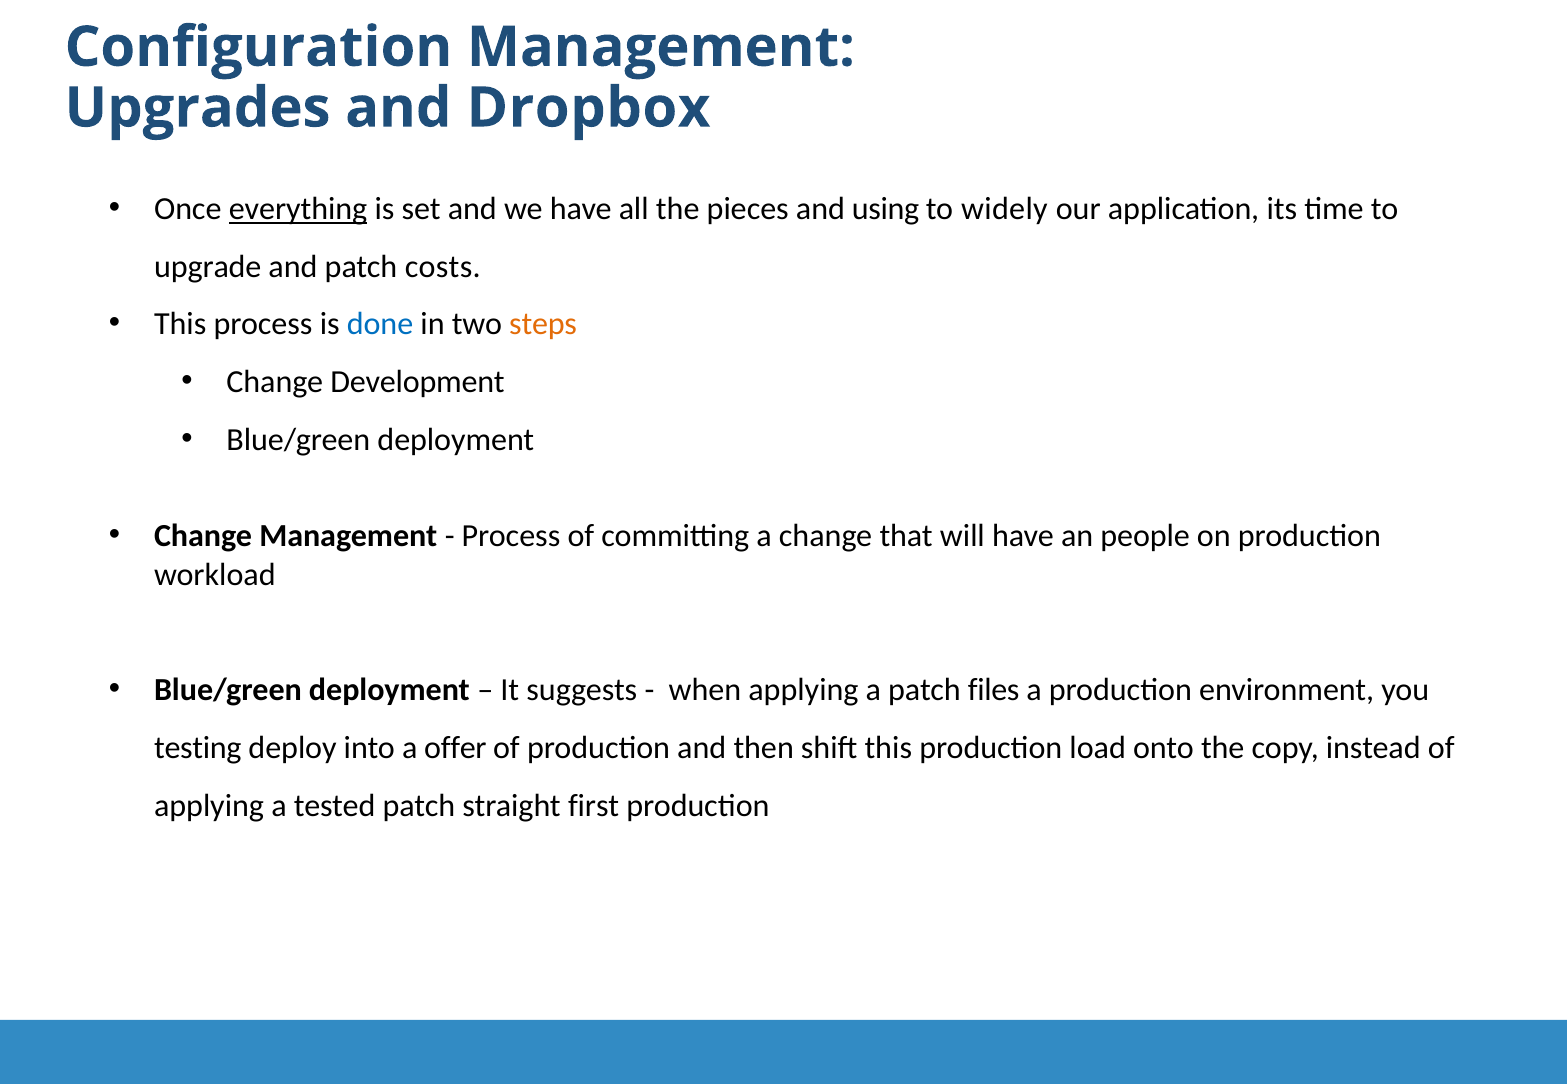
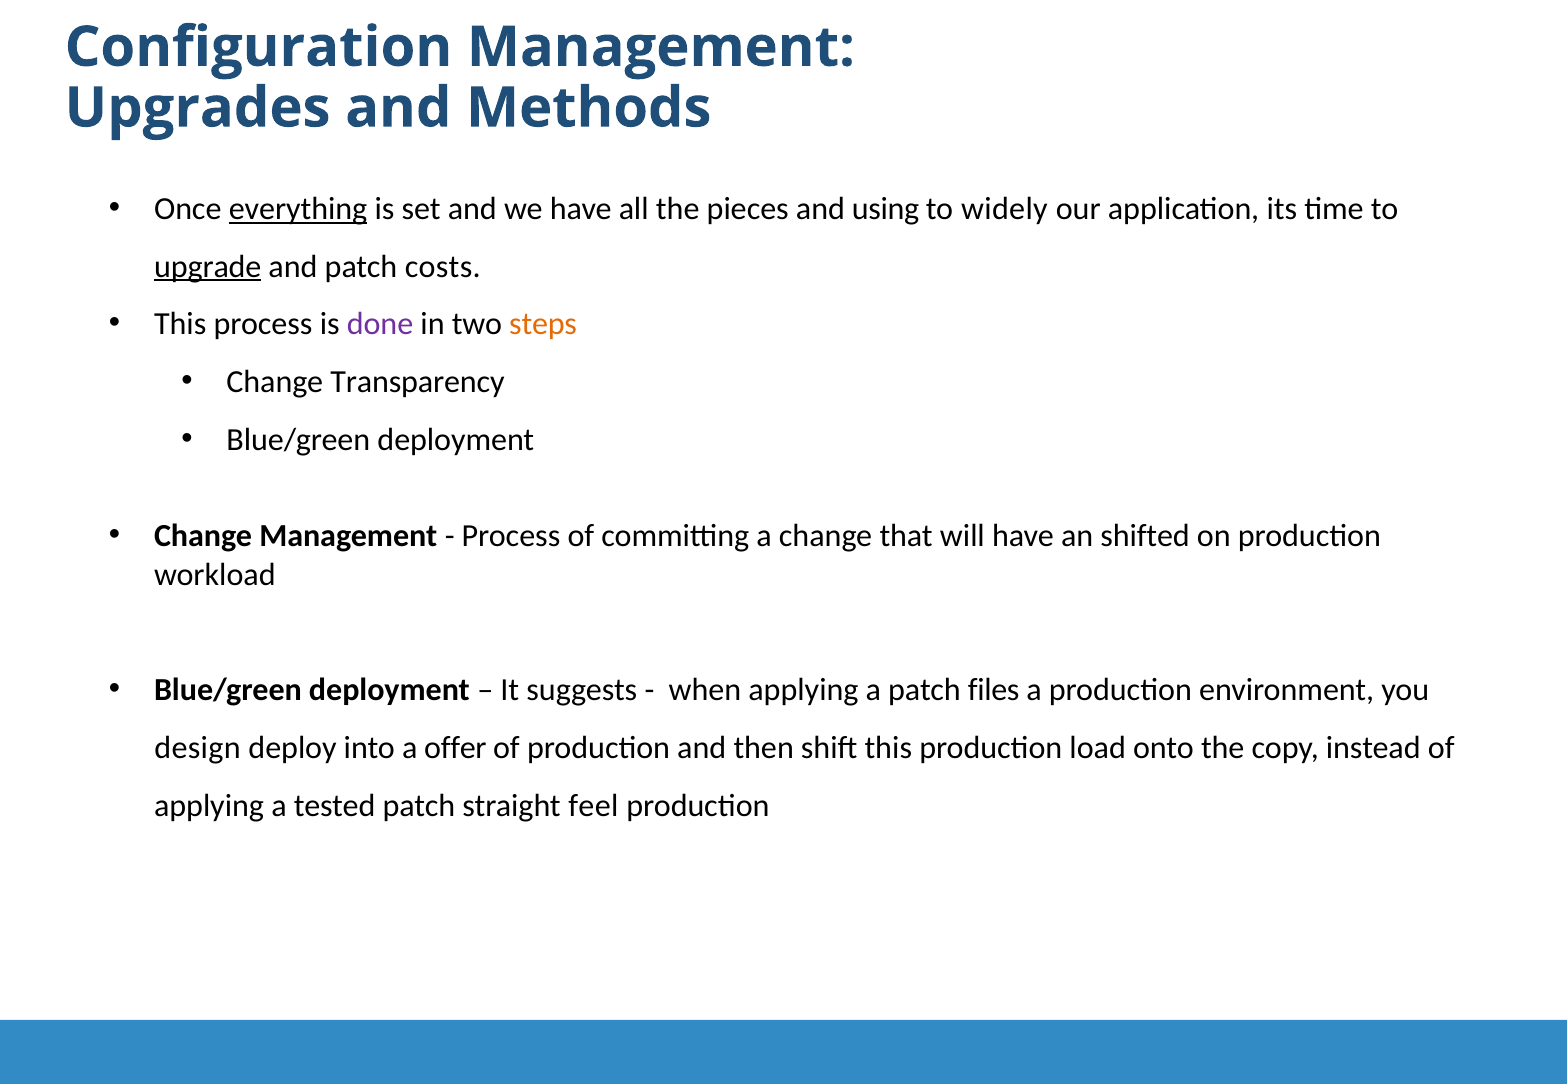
Dropbox: Dropbox -> Methods
upgrade underline: none -> present
done colour: blue -> purple
Development: Development -> Transparency
people: people -> shifted
testing: testing -> design
first: first -> feel
